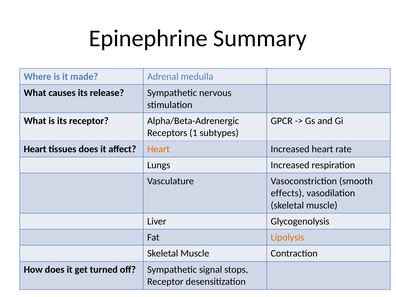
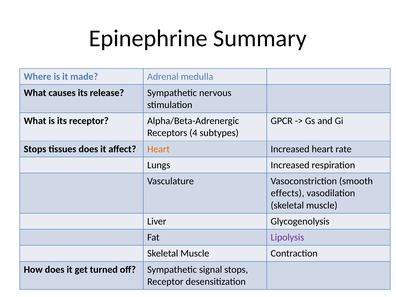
1: 1 -> 4
Heart at (35, 149): Heart -> Stops
Lipolysis colour: orange -> purple
